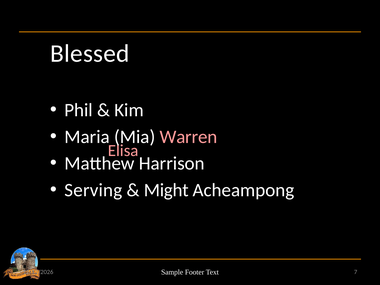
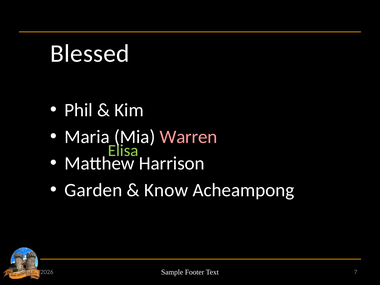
Elisa colour: pink -> light green
Serving: Serving -> Garden
Might: Might -> Know
